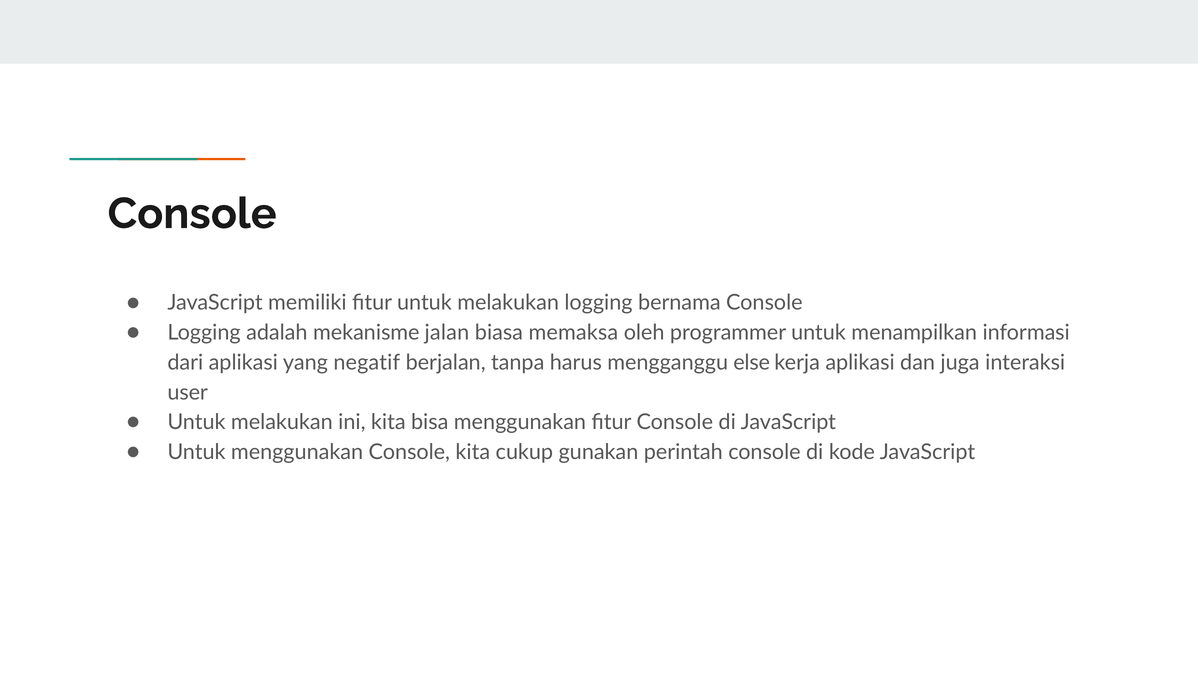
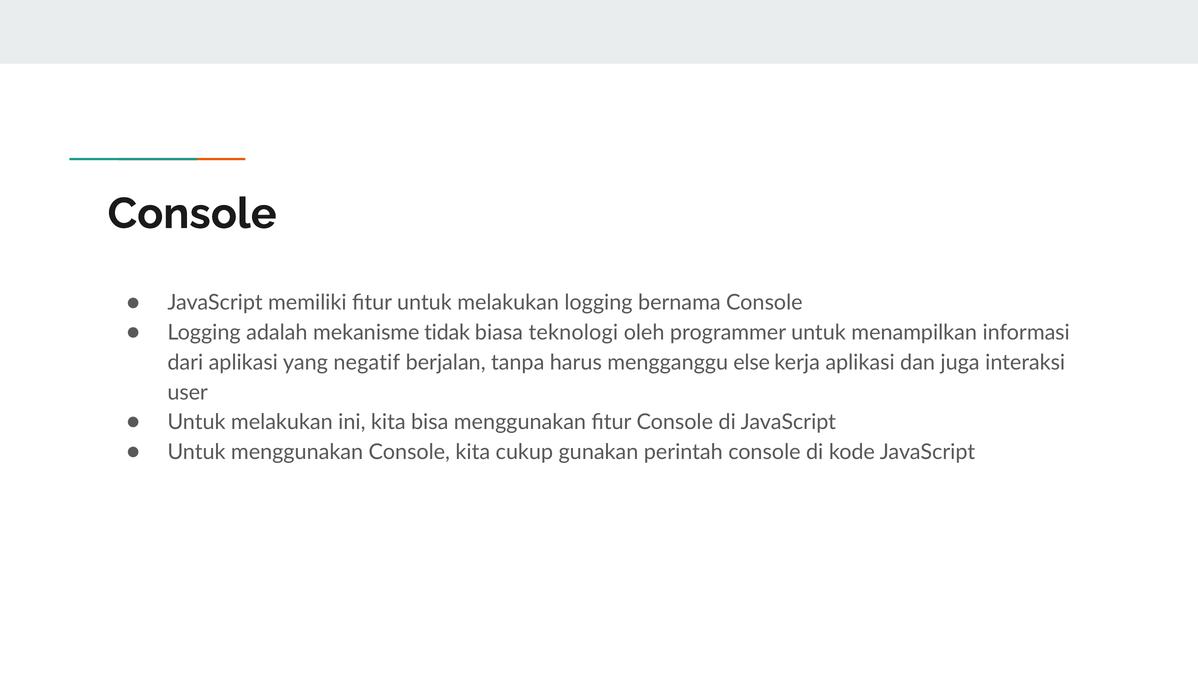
jalan: jalan -> tidak
memaksa: memaksa -> teknologi
